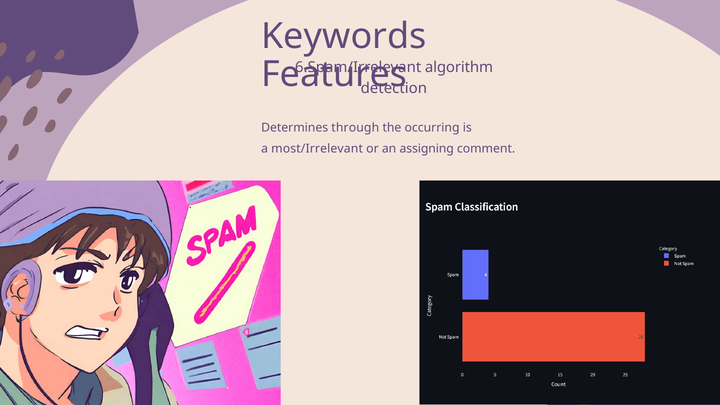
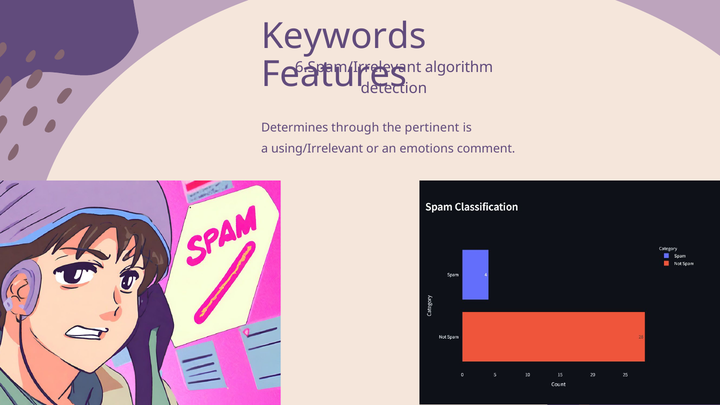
occurring: occurring -> pertinent
most/Irrelevant: most/Irrelevant -> using/Irrelevant
assigning: assigning -> emotions
